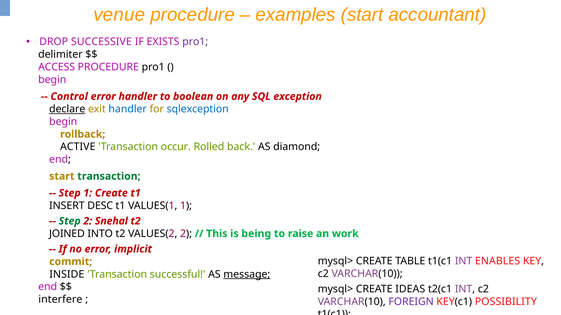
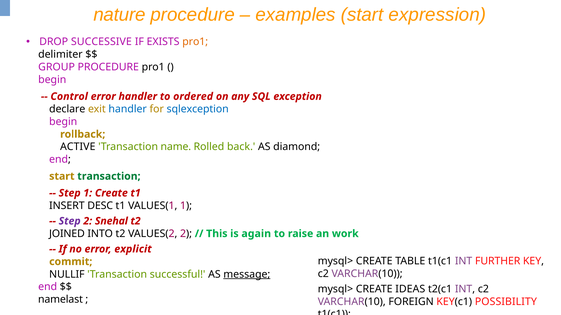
venue: venue -> nature
accountant: accountant -> expression
pro1 at (195, 42) colour: purple -> orange
ACCESS: ACCESS -> GROUP
boolean: boolean -> ordered
declare underline: present -> none
occur: occur -> name
Step at (70, 221) colour: green -> purple
being: being -> again
implicit: implicit -> explicit
ENABLES: ENABLES -> FURTHER
INSIDE: INSIDE -> NULLIF
interfere: interfere -> namelast
FOREIGN colour: purple -> black
